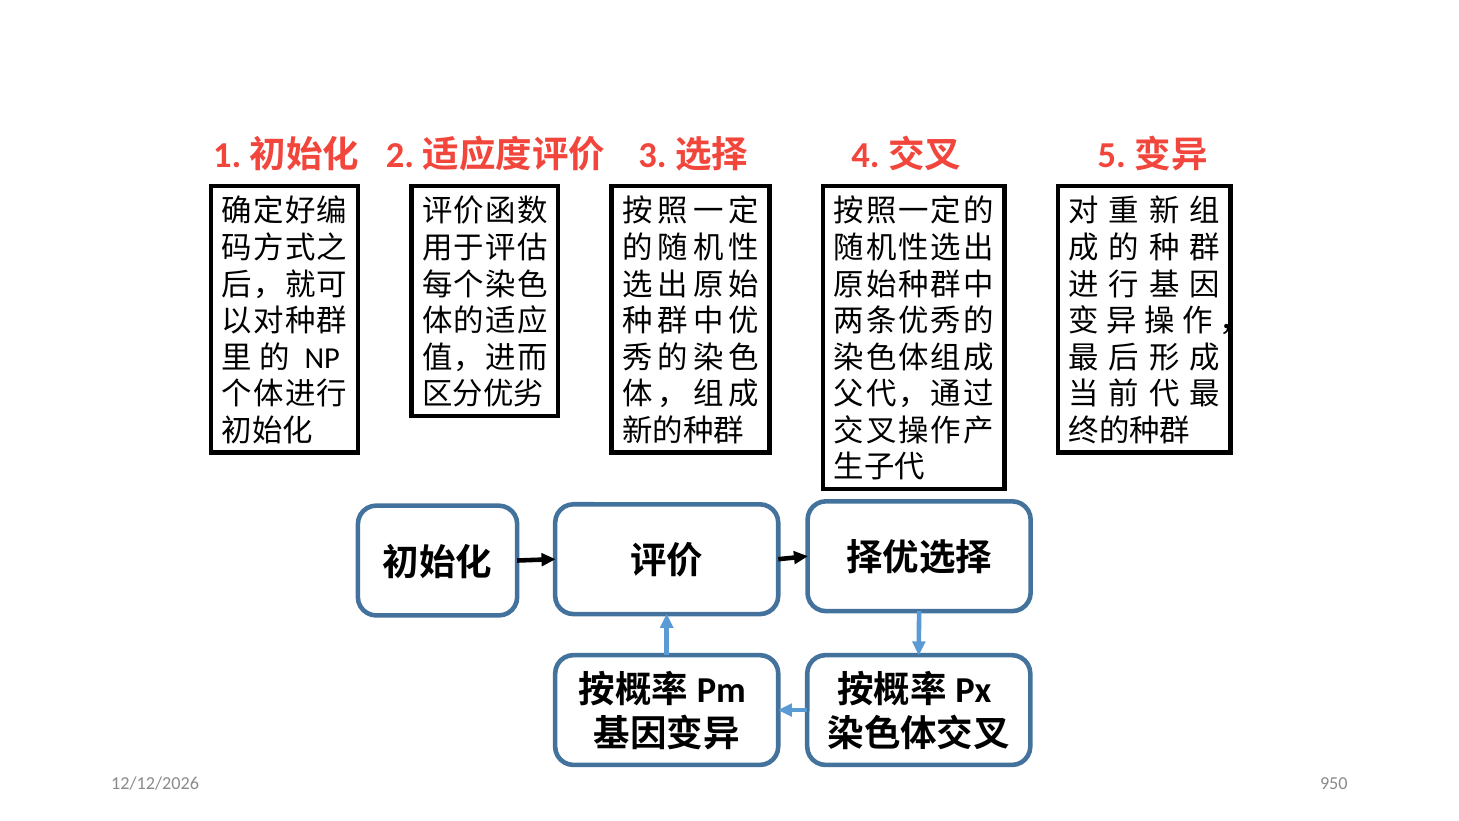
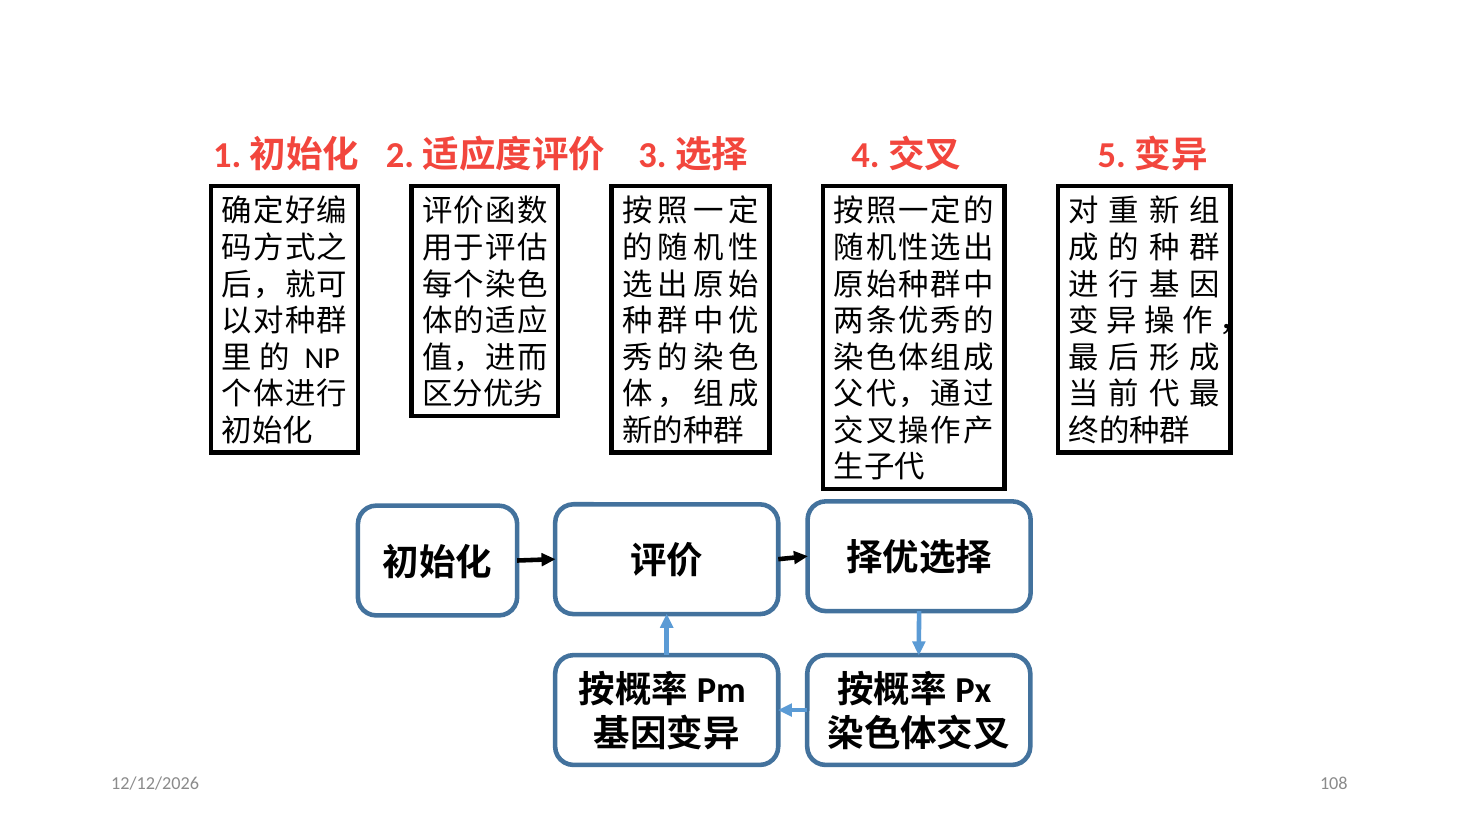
950: 950 -> 108
